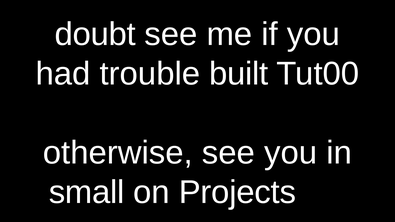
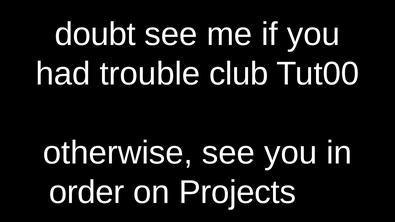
built: built -> club
small: small -> order
